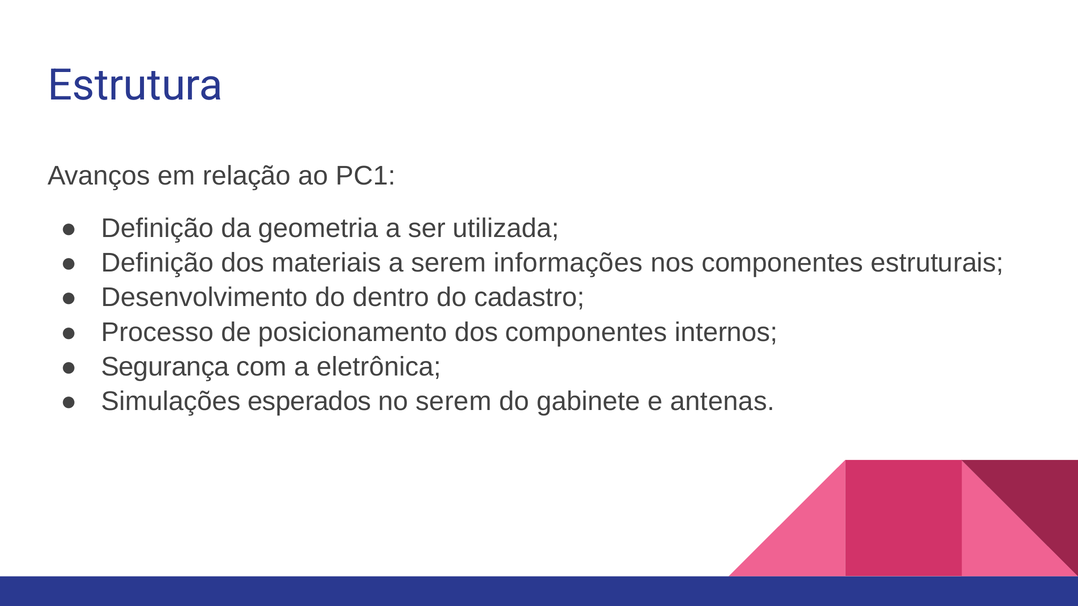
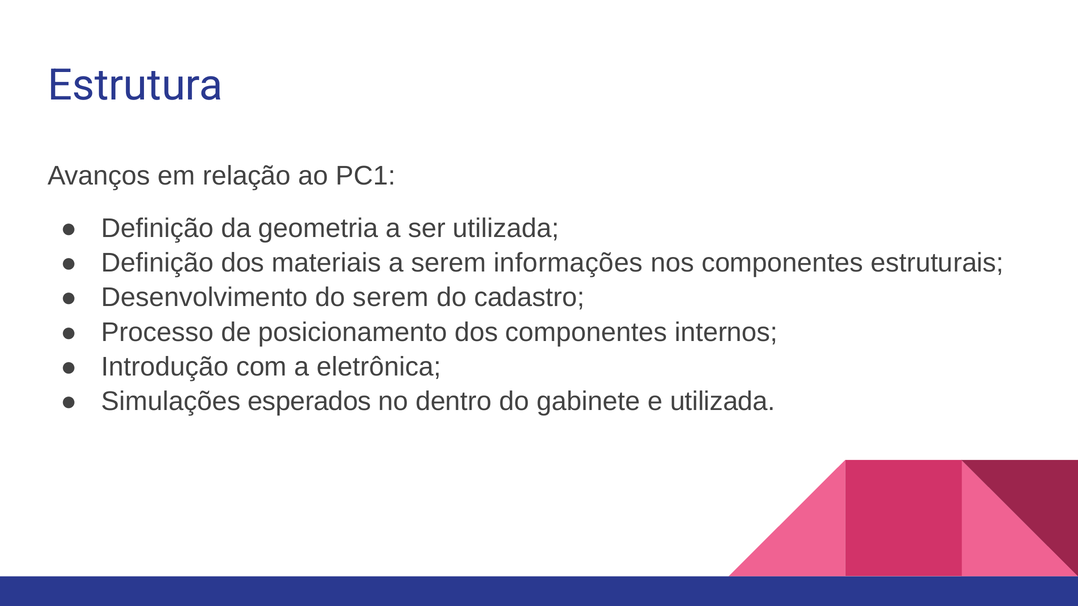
do dentro: dentro -> serem
Segurança: Segurança -> Introdução
no serem: serem -> dentro
e antenas: antenas -> utilizada
